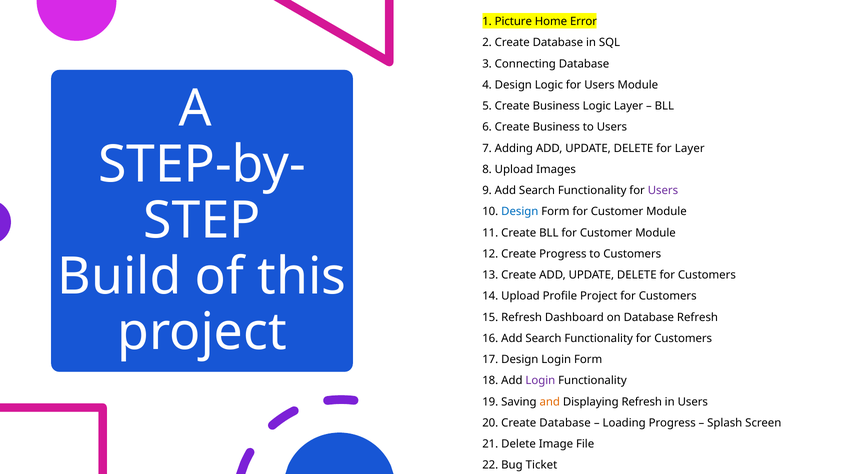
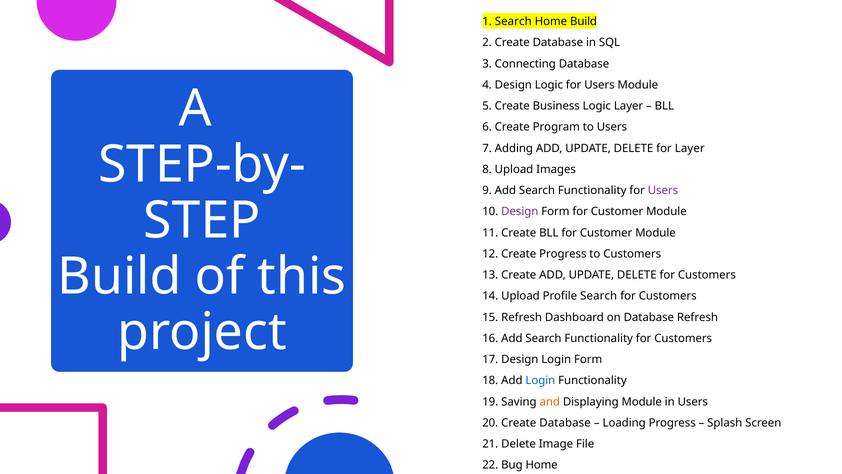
1 Picture: Picture -> Search
Home Error: Error -> Build
6 Create Business: Business -> Program
Design at (520, 211) colour: blue -> purple
Profile Project: Project -> Search
Login at (540, 380) colour: purple -> blue
Displaying Refresh: Refresh -> Module
Bug Ticket: Ticket -> Home
